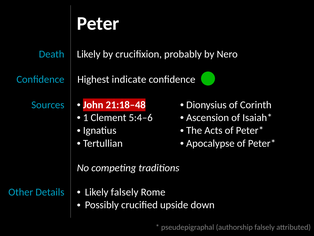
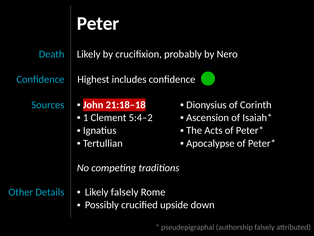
indicate: indicate -> includes
21:18–48: 21:18–48 -> 21:18–18
5:4–6: 5:4–6 -> 5:4–2
